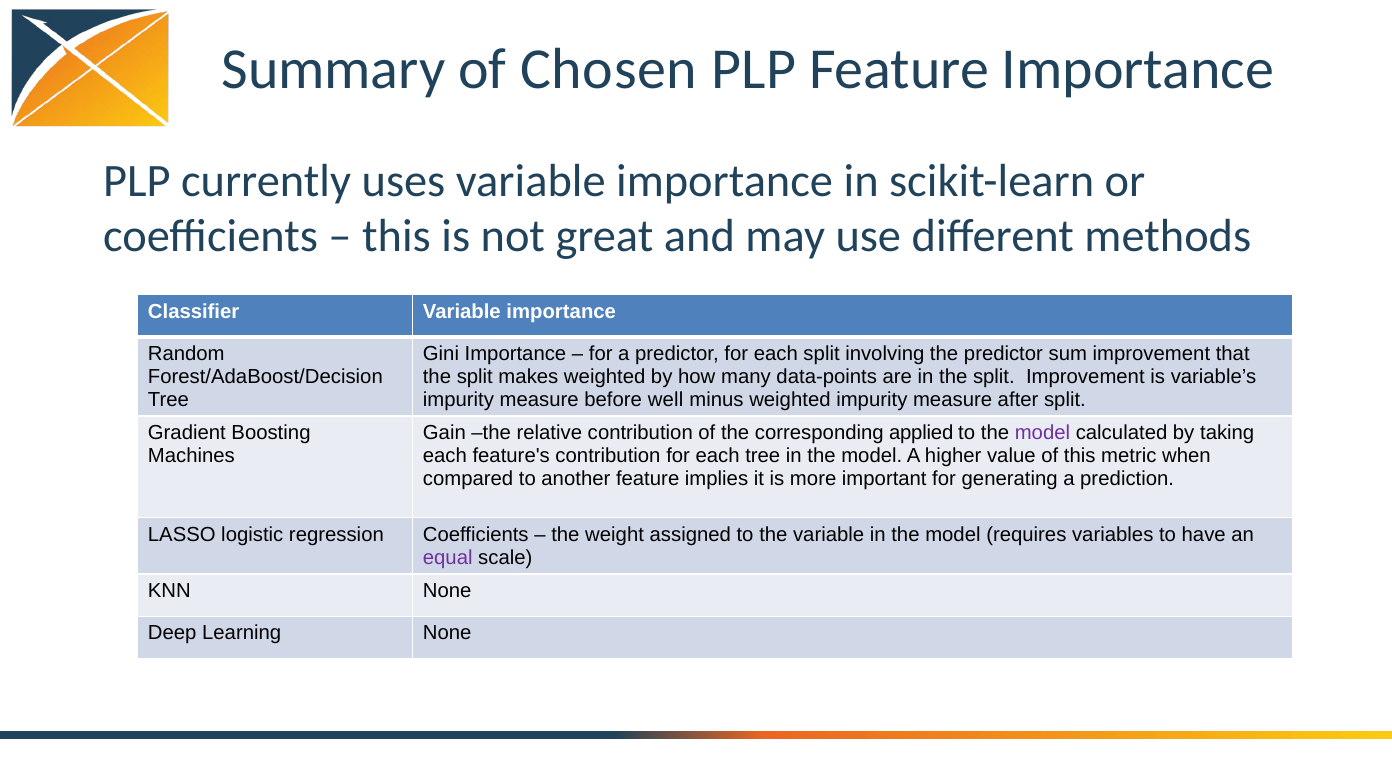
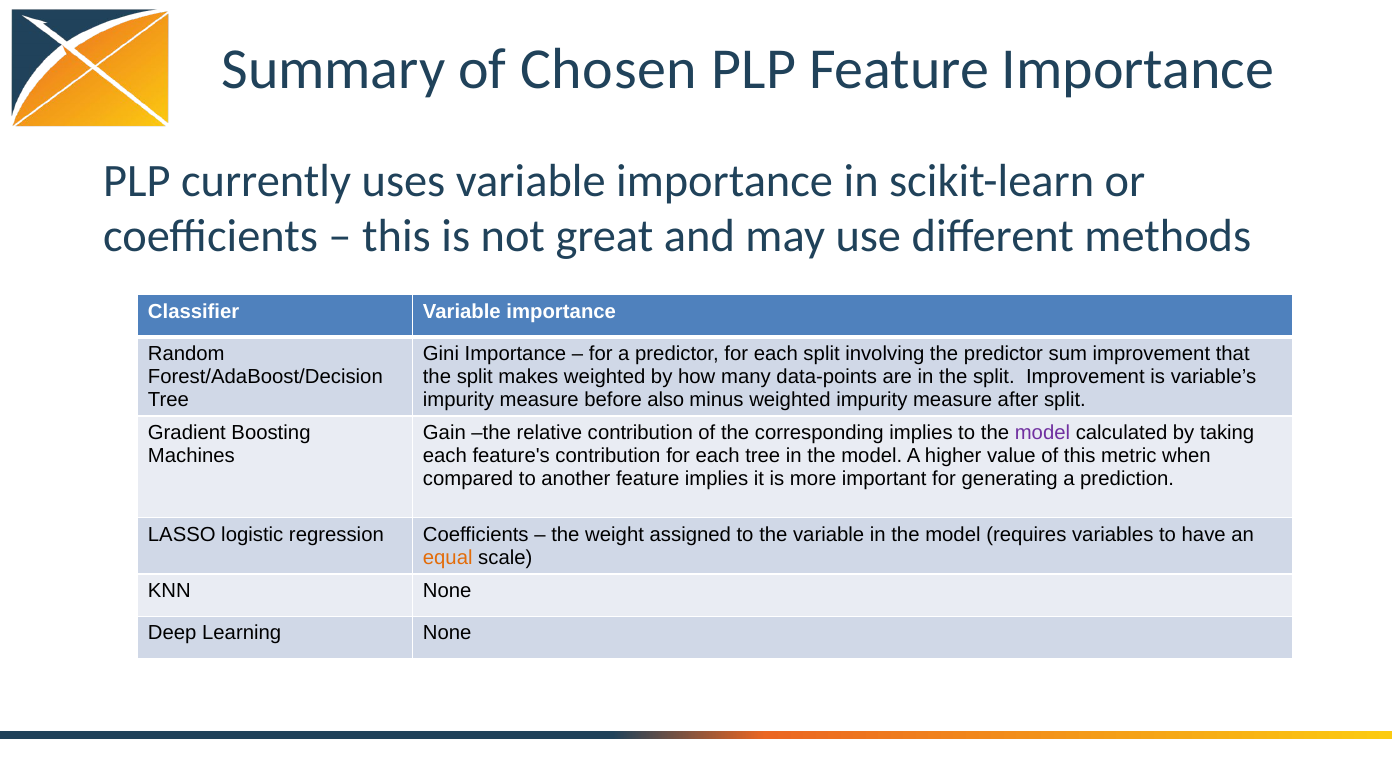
well: well -> also
corresponding applied: applied -> implies
equal colour: purple -> orange
